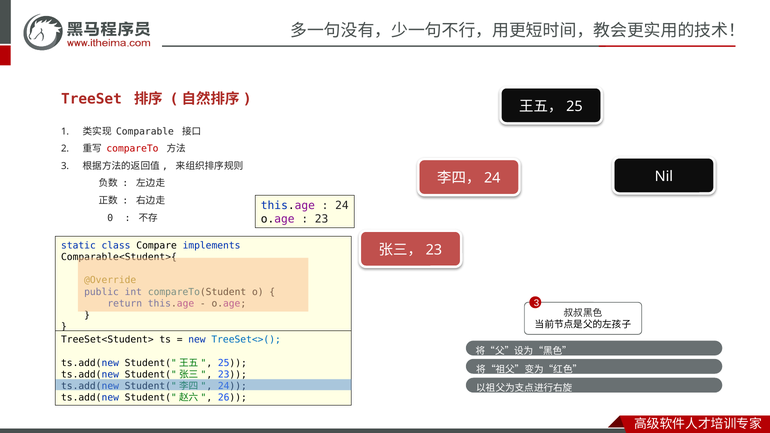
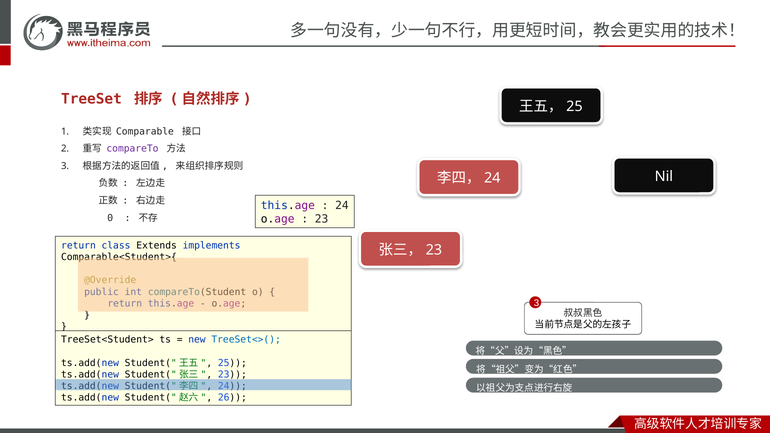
compareTo colour: red -> purple
static at (78, 246): static -> return
Compare: Compare -> Extends
